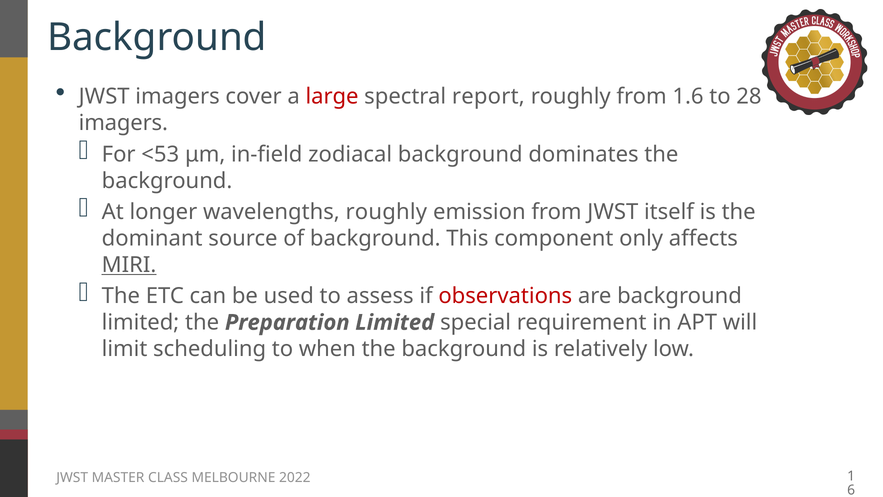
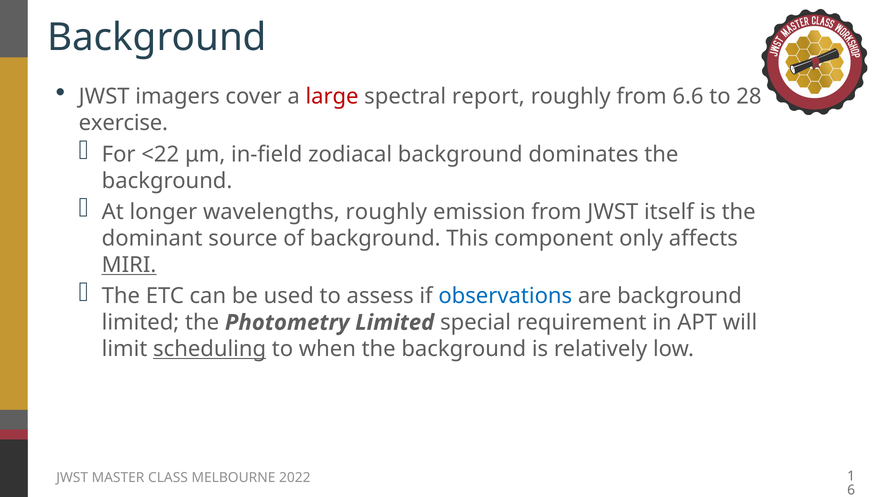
1.6: 1.6 -> 6.6
imagers at (123, 123): imagers -> exercise
<53: <53 -> <22
observations colour: red -> blue
Preparation: Preparation -> Photometry
scheduling underline: none -> present
